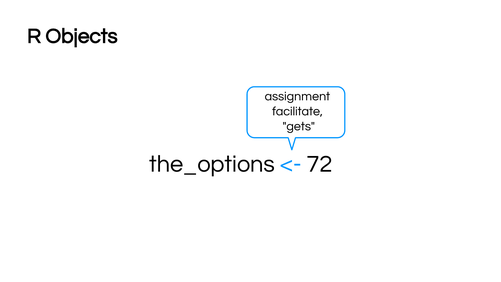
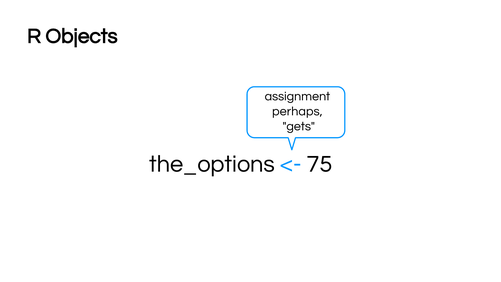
facilitate: facilitate -> perhaps
72: 72 -> 75
